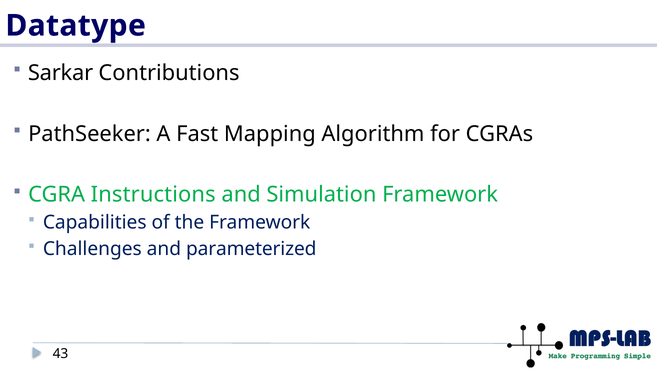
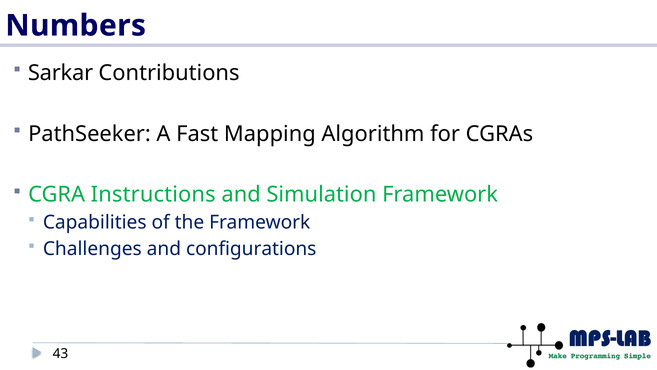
Datatype: Datatype -> Numbers
parameterized: parameterized -> configurations
